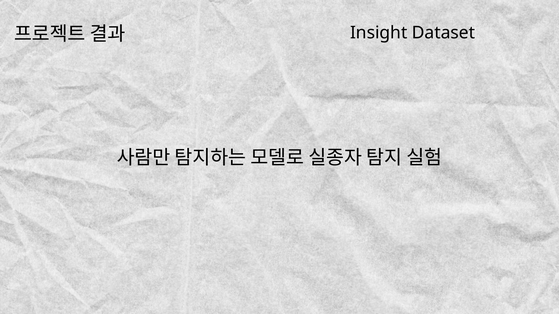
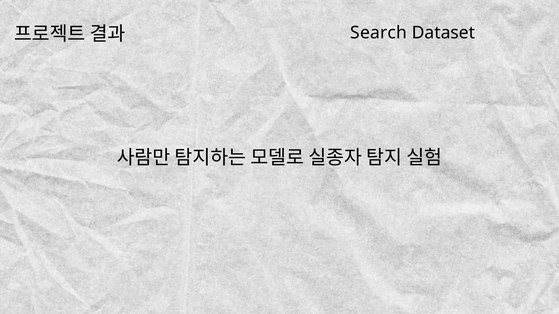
Insight: Insight -> Search
